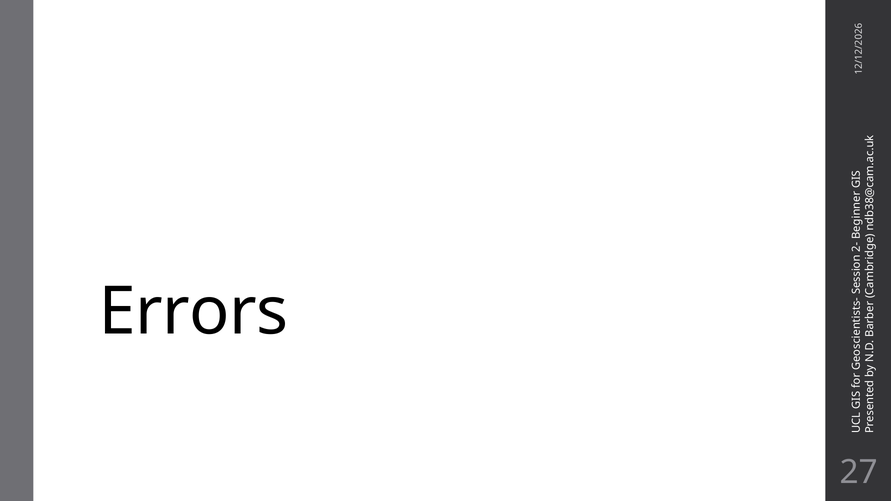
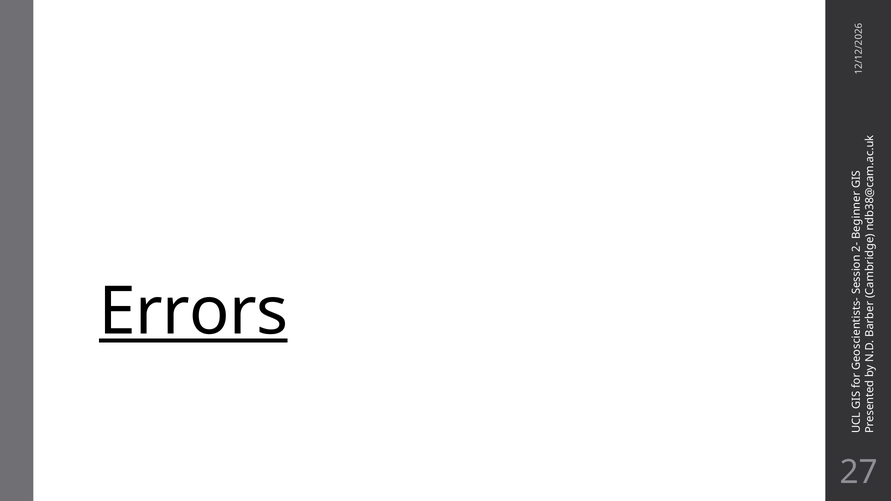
Errors underline: none -> present
